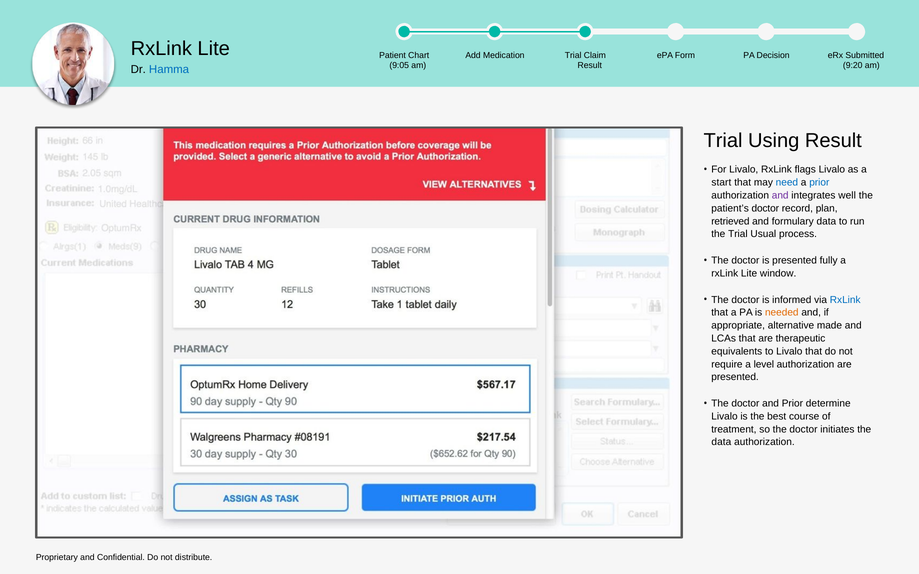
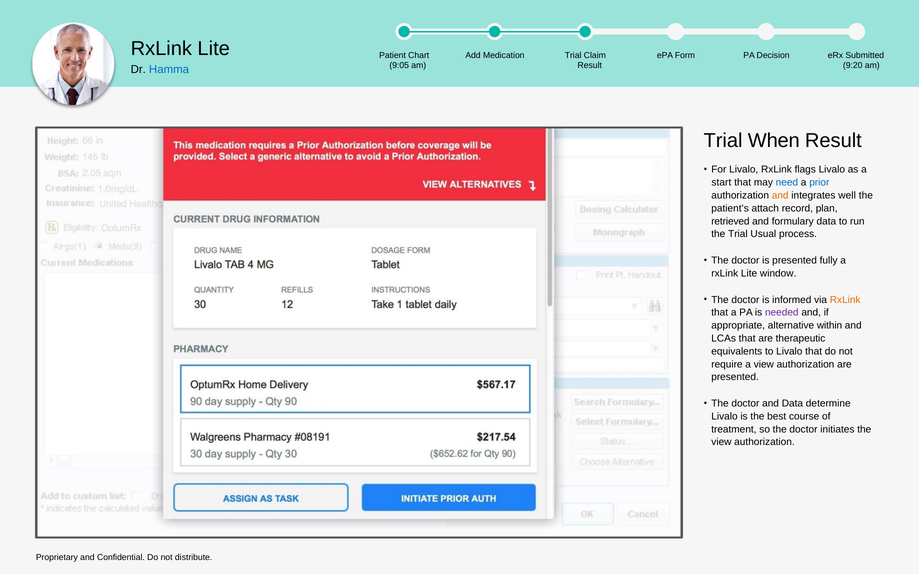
Using: Using -> When
and at (780, 196) colour: purple -> orange
patient’s doctor: doctor -> attach
RxLink at (845, 300) colour: blue -> orange
needed colour: orange -> purple
made: made -> within
a level: level -> view
and Prior: Prior -> Data
data at (721, 442): data -> view
